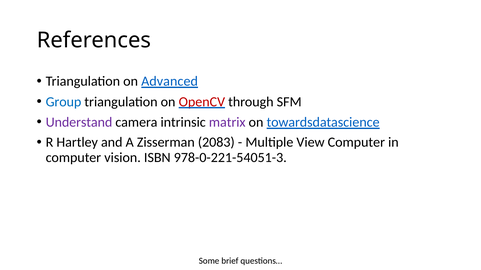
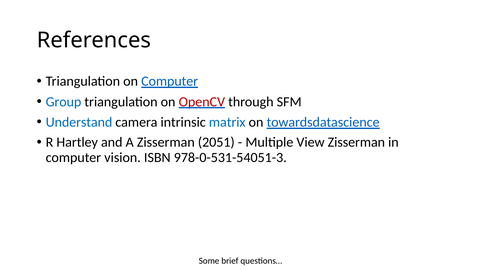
on Advanced: Advanced -> Computer
Understand colour: purple -> blue
matrix colour: purple -> blue
2083: 2083 -> 2051
View Computer: Computer -> Zisserman
978-0-221-54051-3: 978-0-221-54051-3 -> 978-0-531-54051-3
